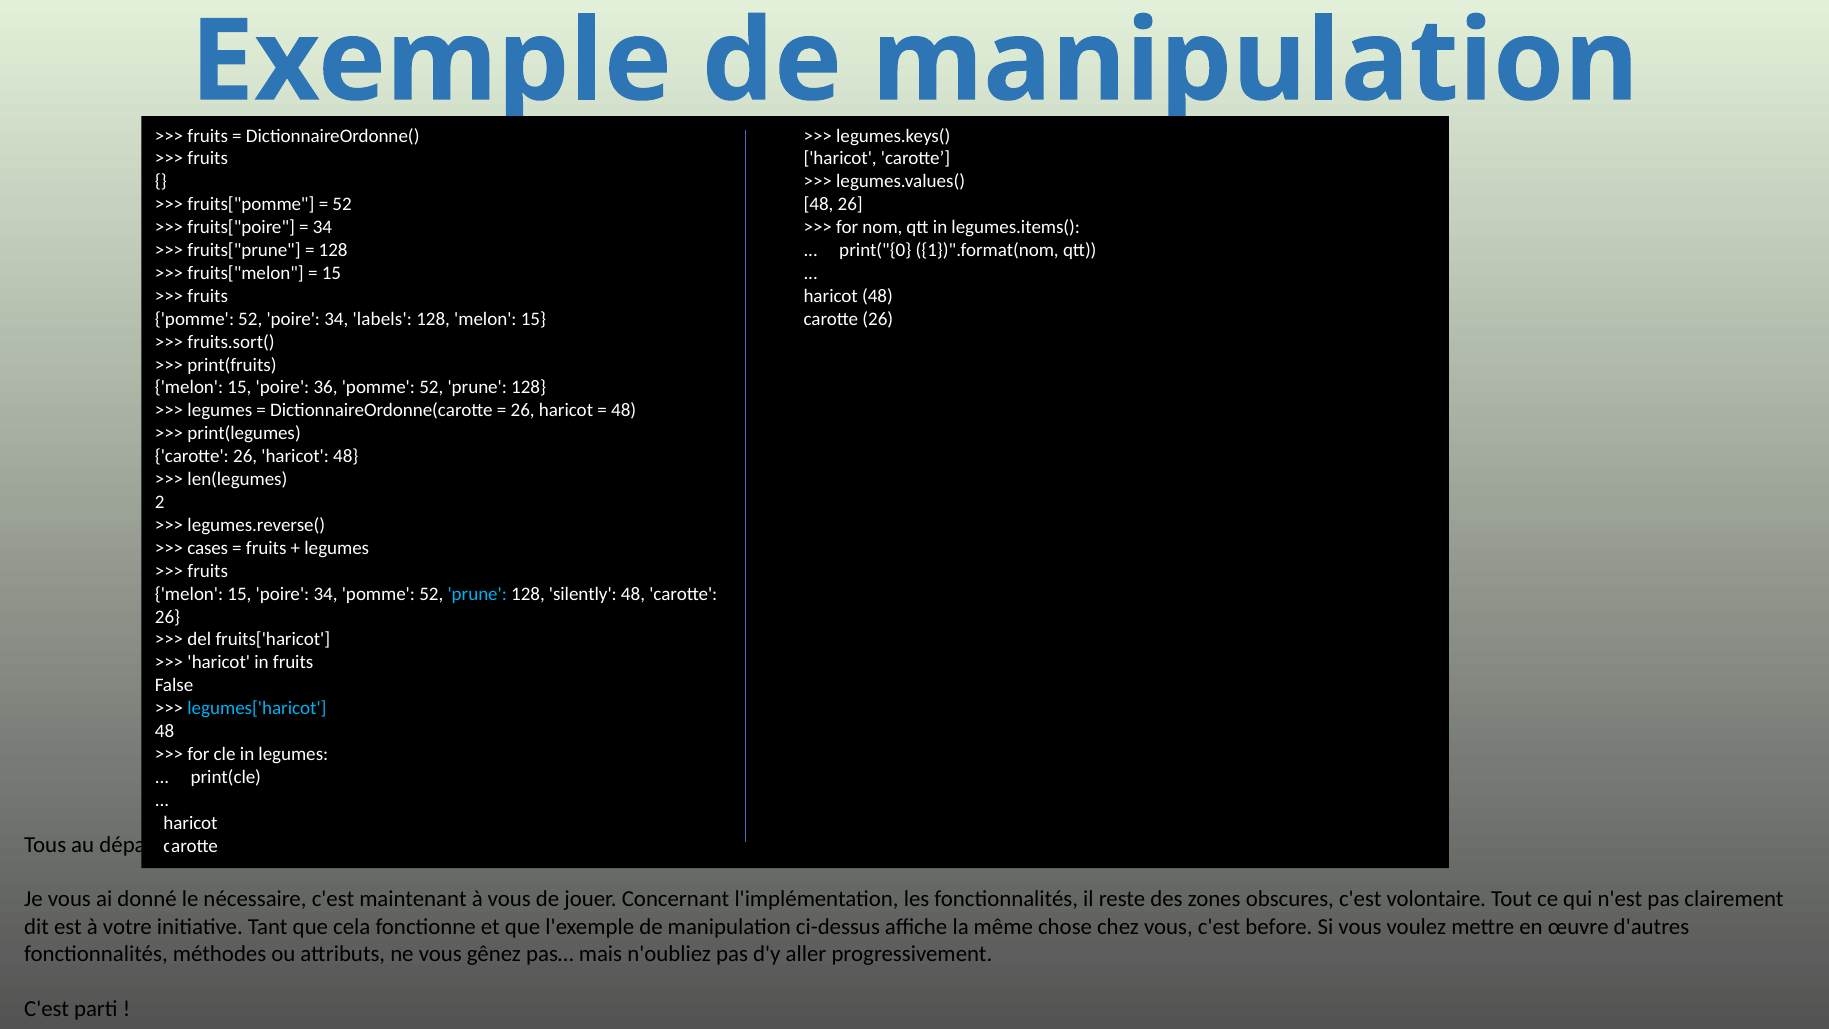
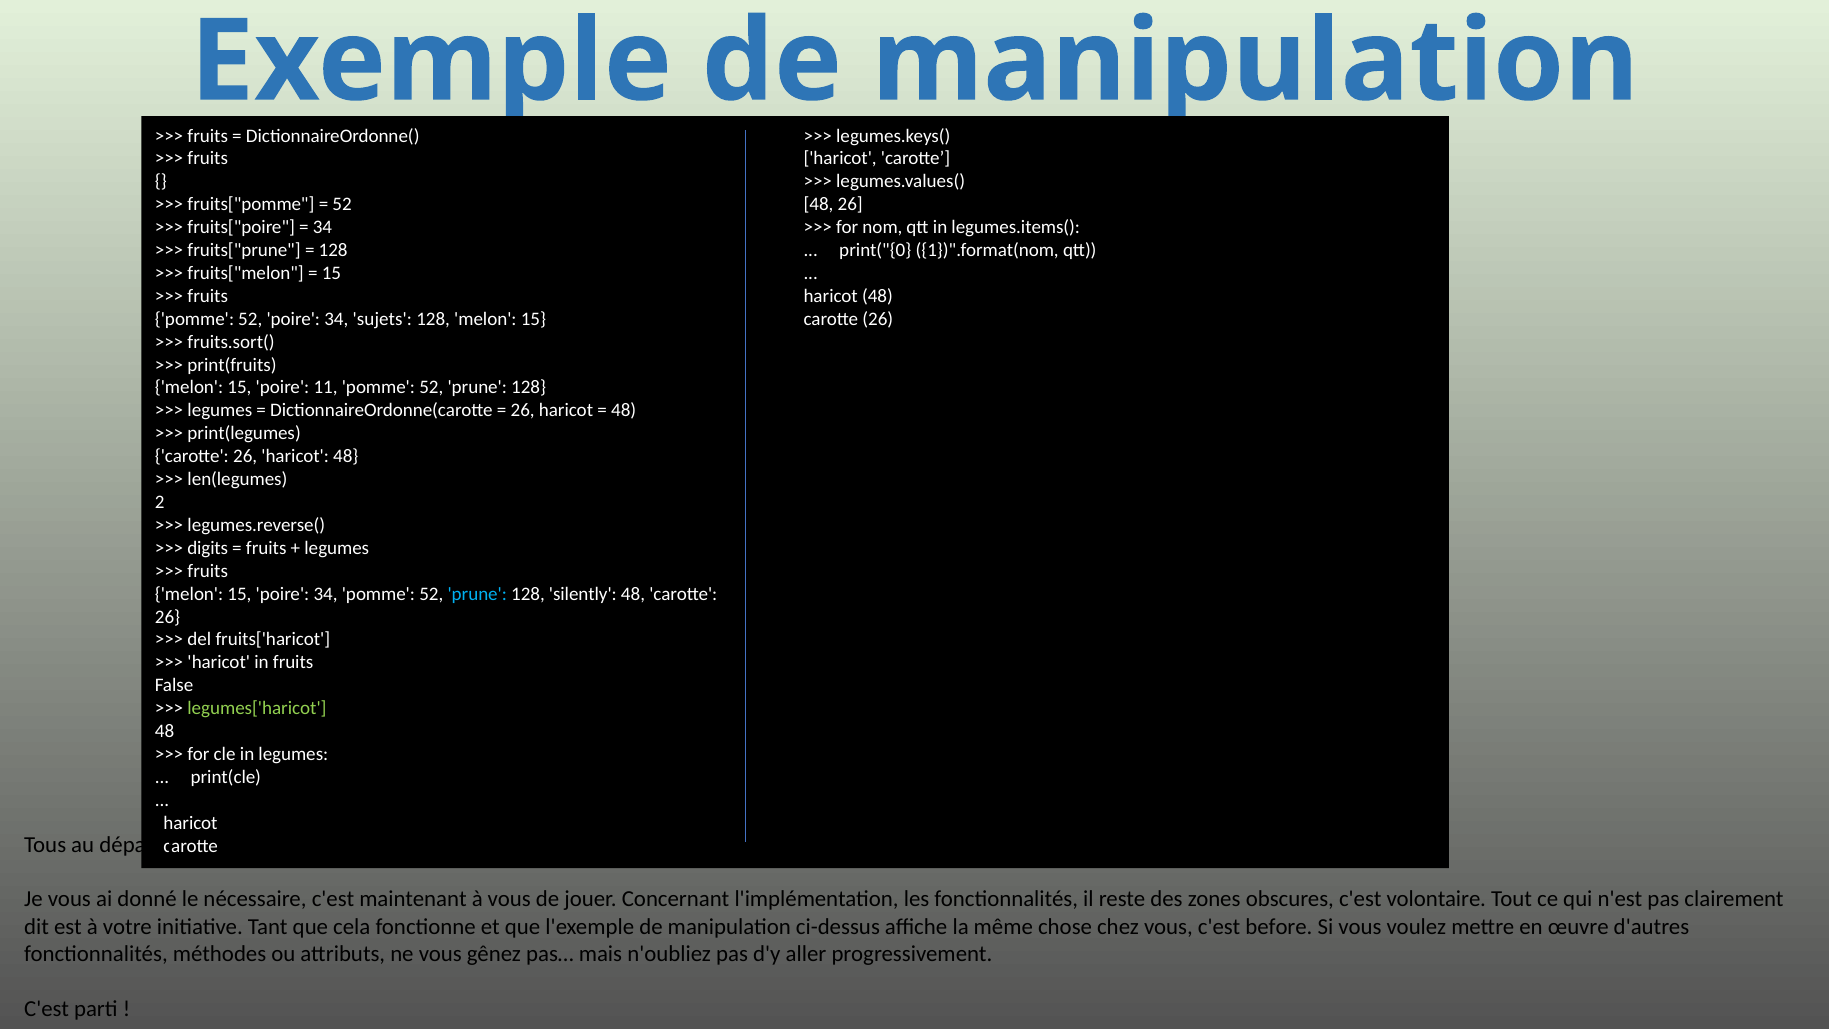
labels: labels -> sujets
36: 36 -> 11
cases: cases -> digits
legumes['haricot colour: light blue -> light green
